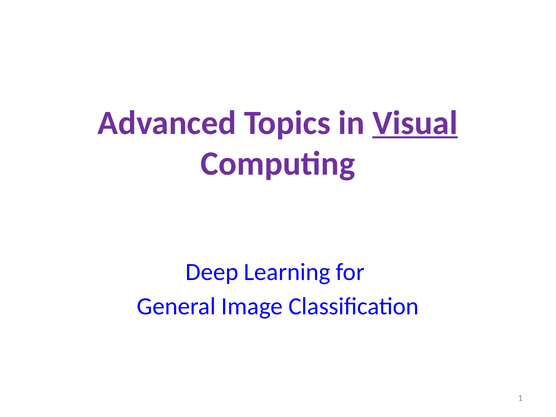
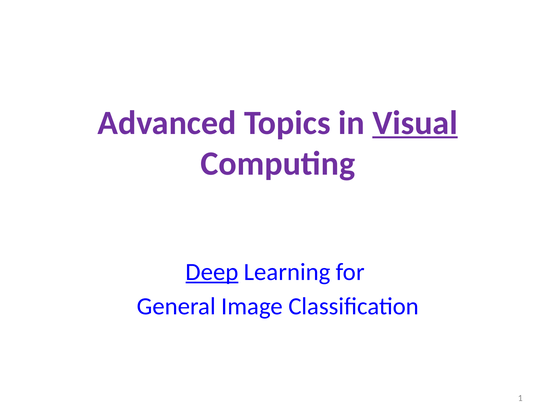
Deep underline: none -> present
